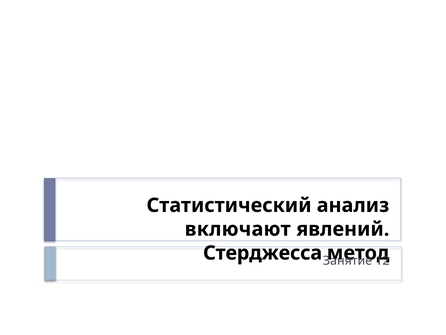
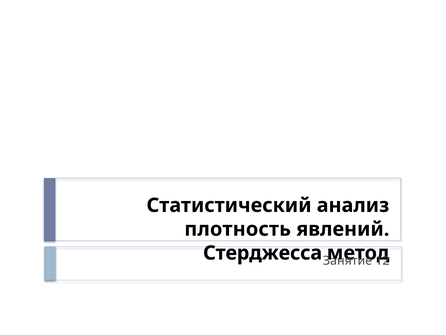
включают: включают -> плотность
